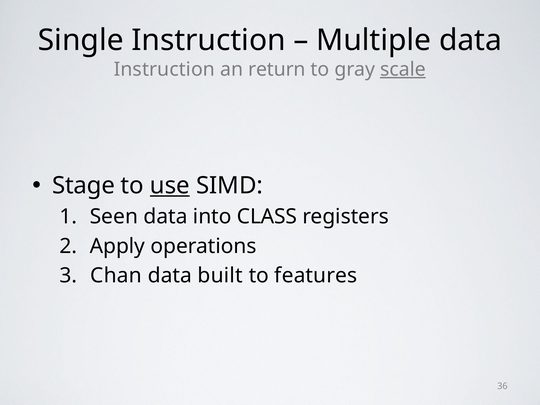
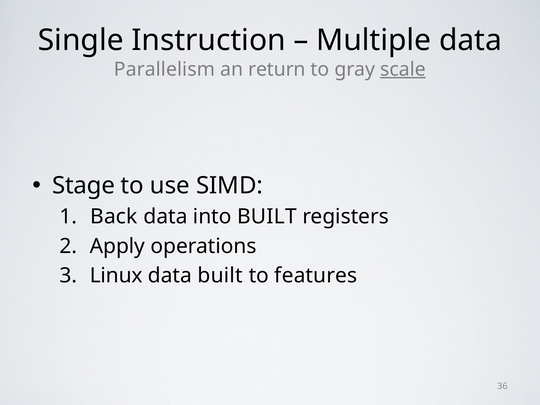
Instruction at (164, 69): Instruction -> Parallelism
use underline: present -> none
Seen: Seen -> Back
into CLASS: CLASS -> BUILT
Chan: Chan -> Linux
